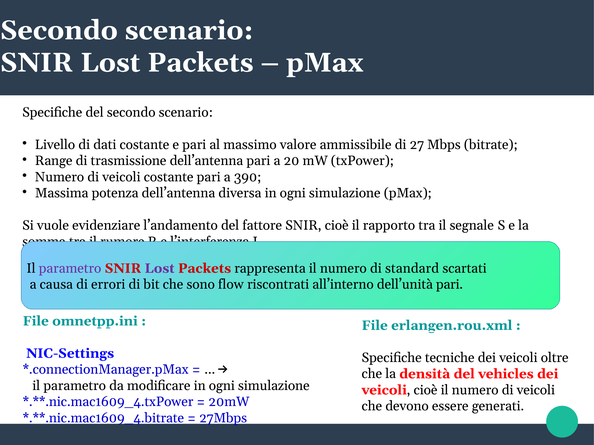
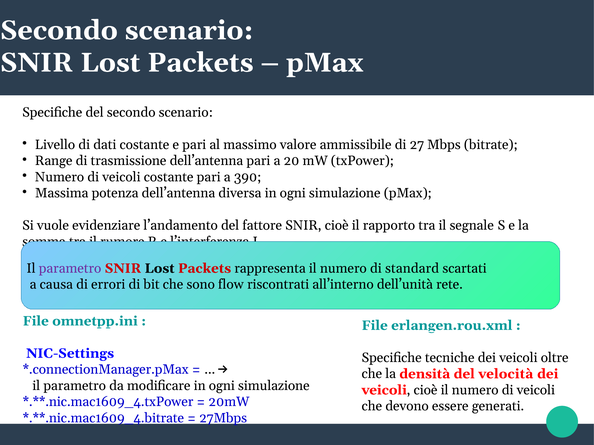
Lost at (160, 269) colour: purple -> black
dell’unità pari: pari -> rete
vehicles: vehicles -> velocità
